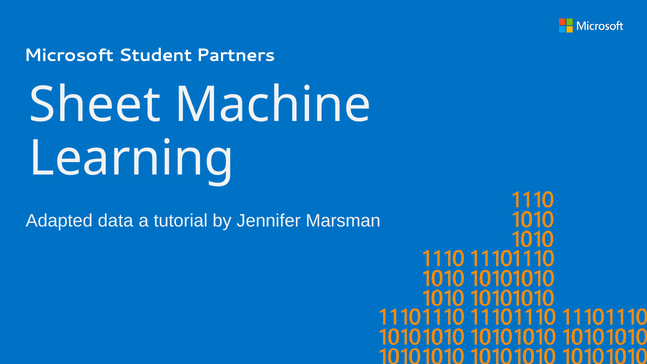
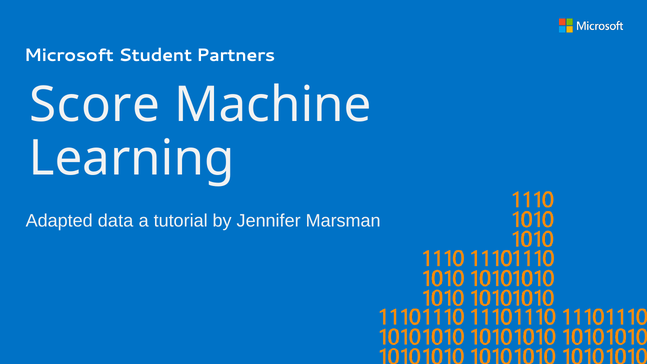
Sheet: Sheet -> Score
